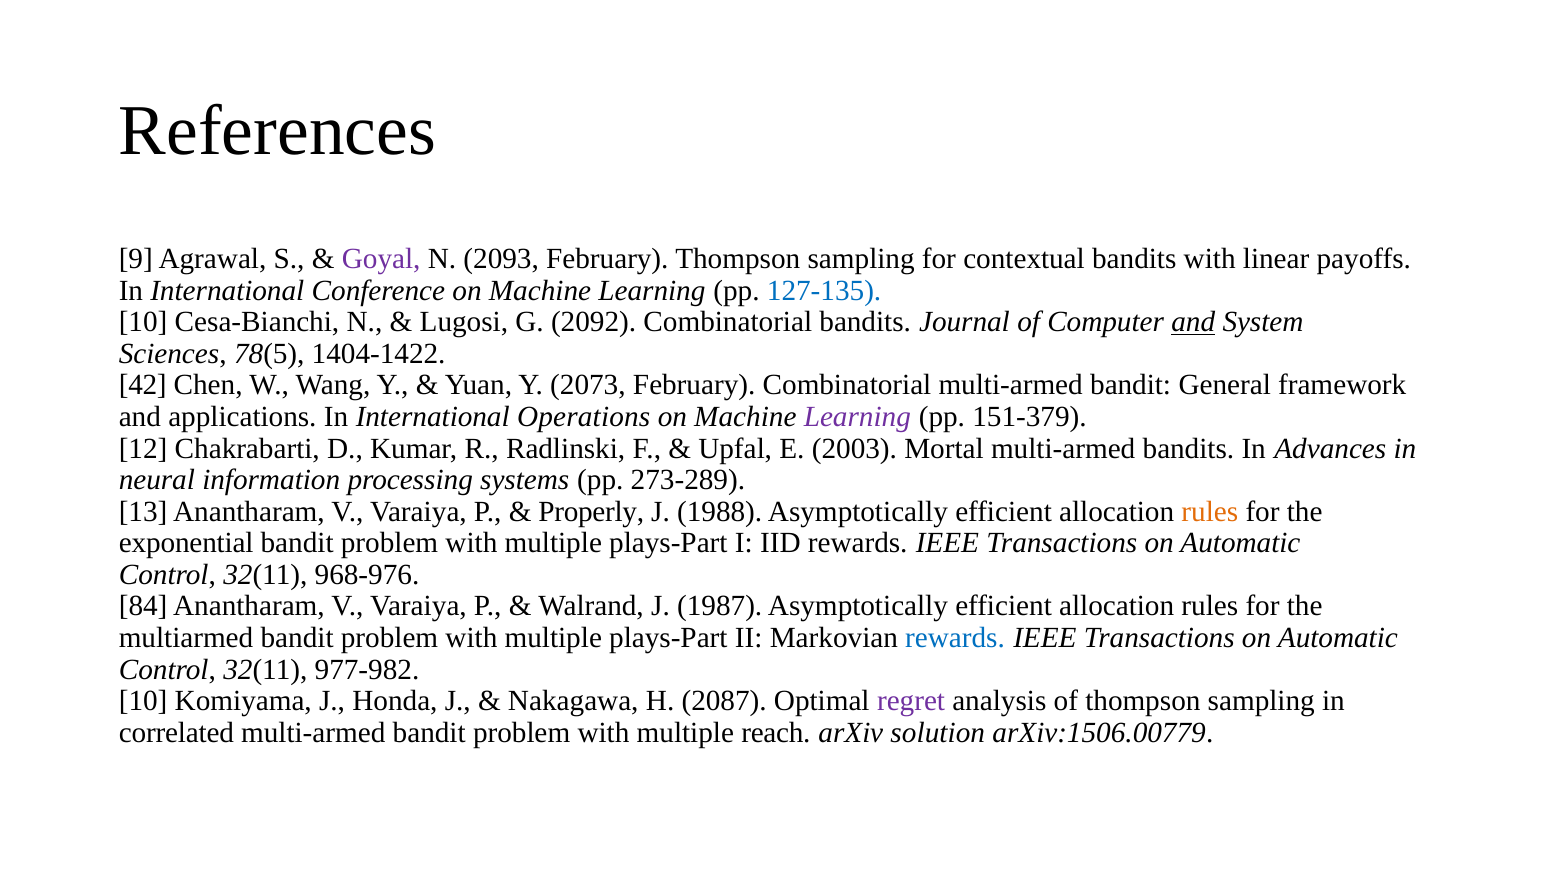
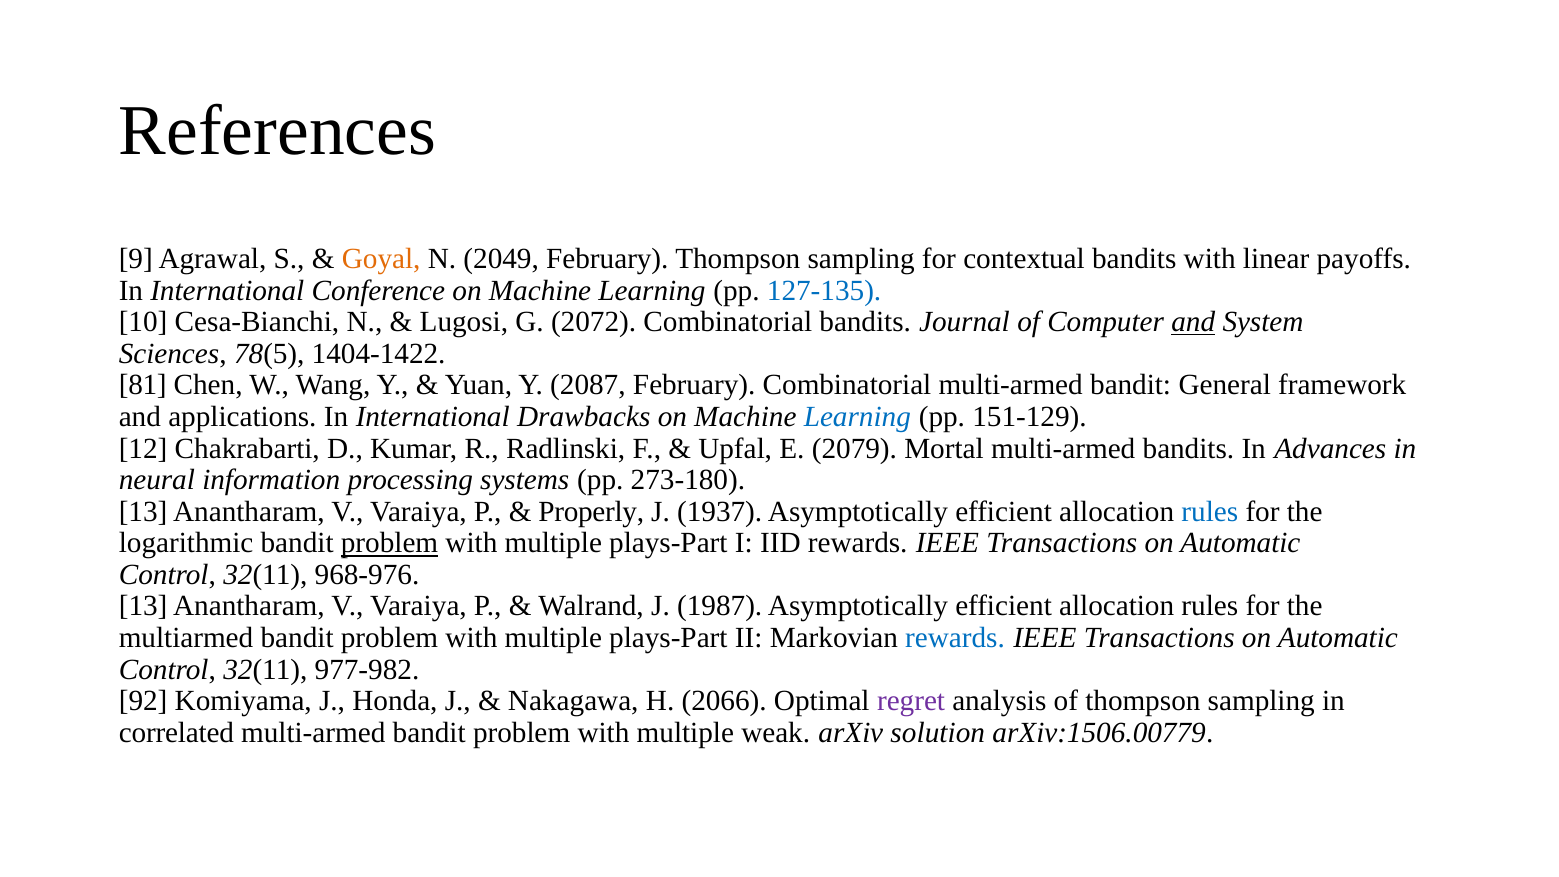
Goyal colour: purple -> orange
2093: 2093 -> 2049
2092: 2092 -> 2072
42: 42 -> 81
2073: 2073 -> 2087
Operations: Operations -> Drawbacks
Learning at (857, 417) colour: purple -> blue
151-379: 151-379 -> 151-129
2003: 2003 -> 2079
273-289: 273-289 -> 273-180
1988: 1988 -> 1937
rules at (1210, 511) colour: orange -> blue
exponential: exponential -> logarithmic
problem at (390, 543) underline: none -> present
84 at (143, 606): 84 -> 13
10 at (143, 701): 10 -> 92
2087: 2087 -> 2066
reach: reach -> weak
